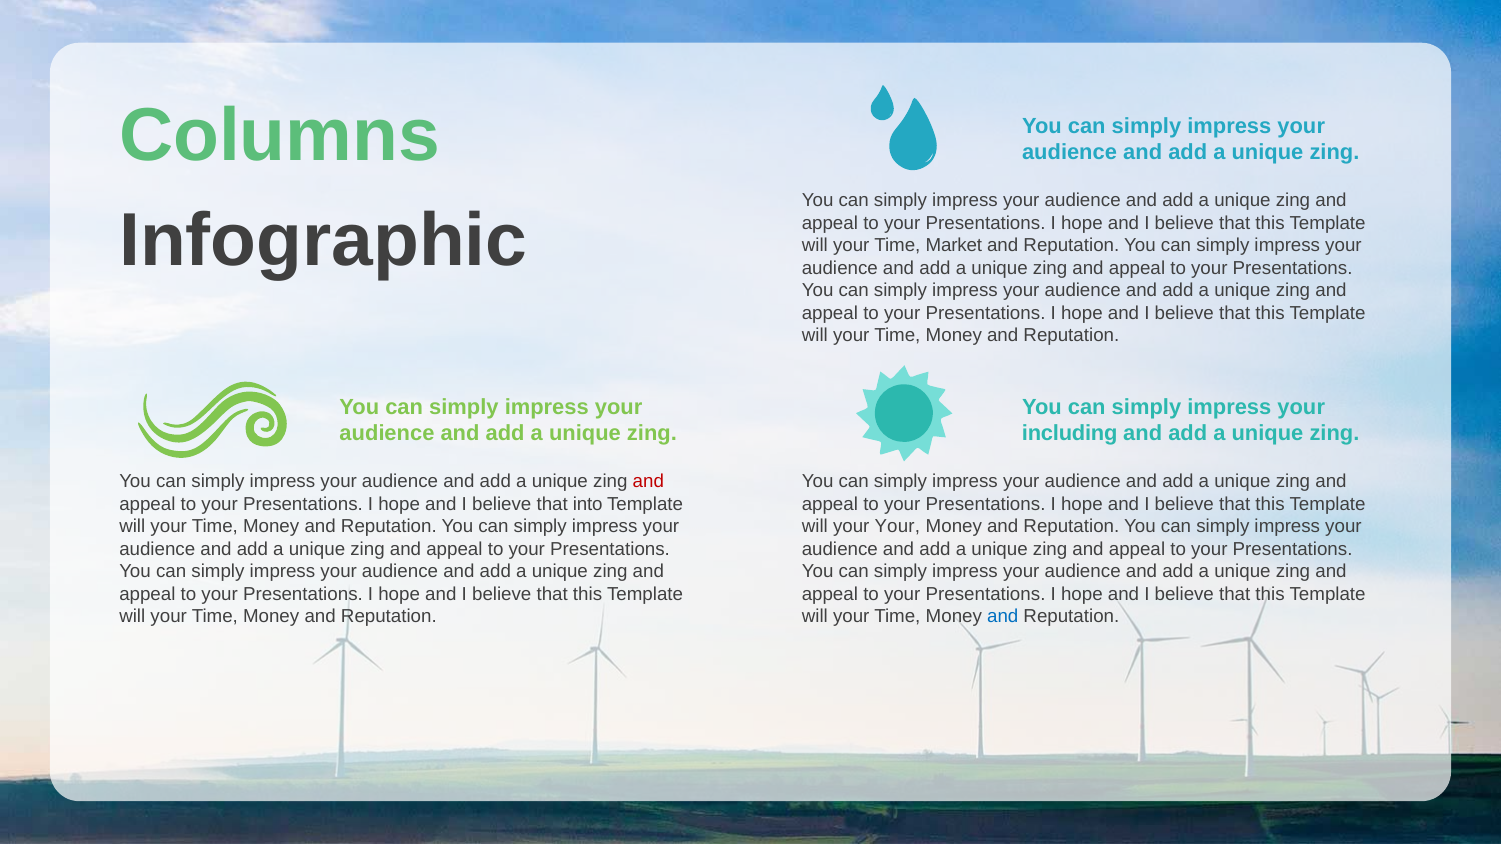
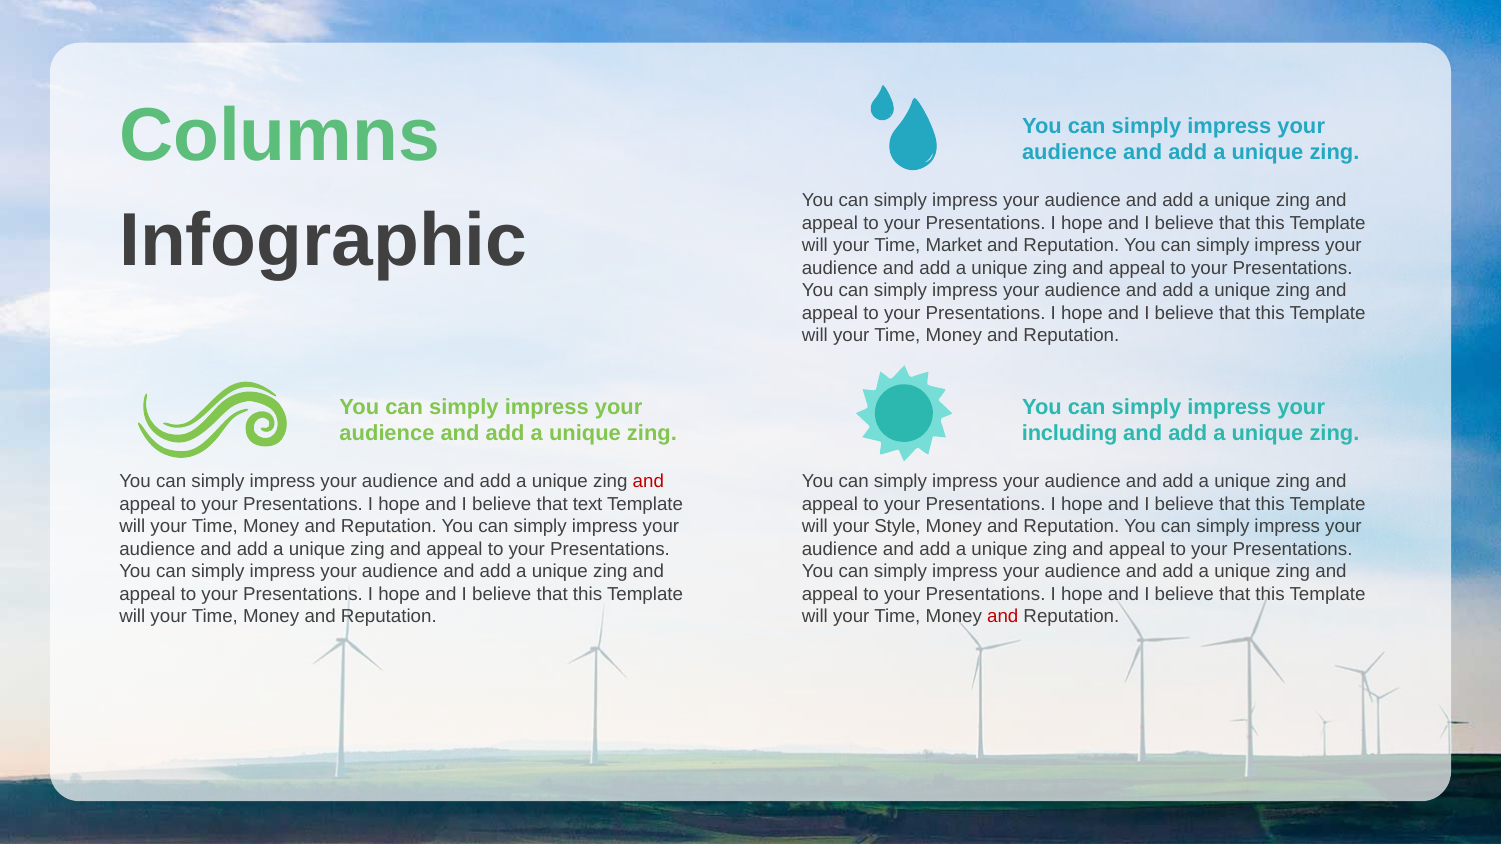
into: into -> text
your Your: Your -> Style
and at (1003, 617) colour: blue -> red
